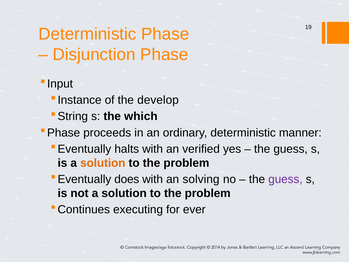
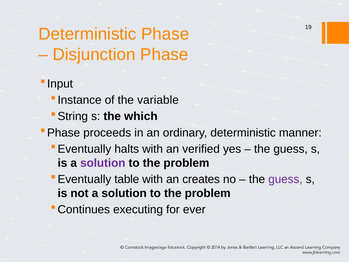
develop: develop -> variable
solution at (103, 163) colour: orange -> purple
does: does -> table
solving: solving -> creates
